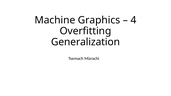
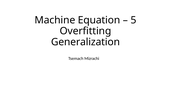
Graphics: Graphics -> Equation
4: 4 -> 5
